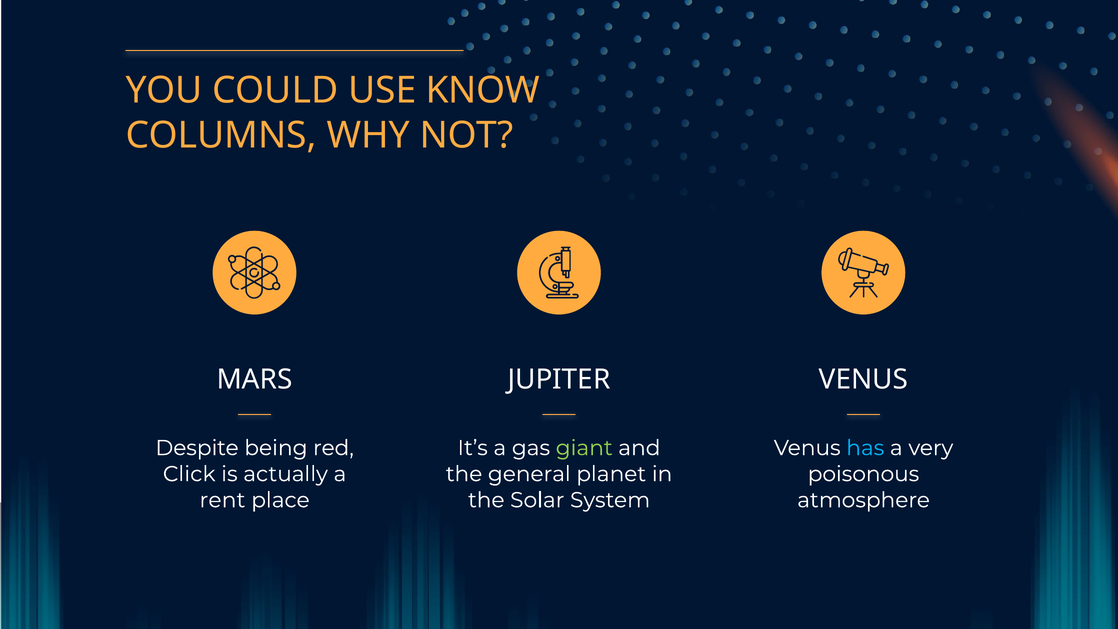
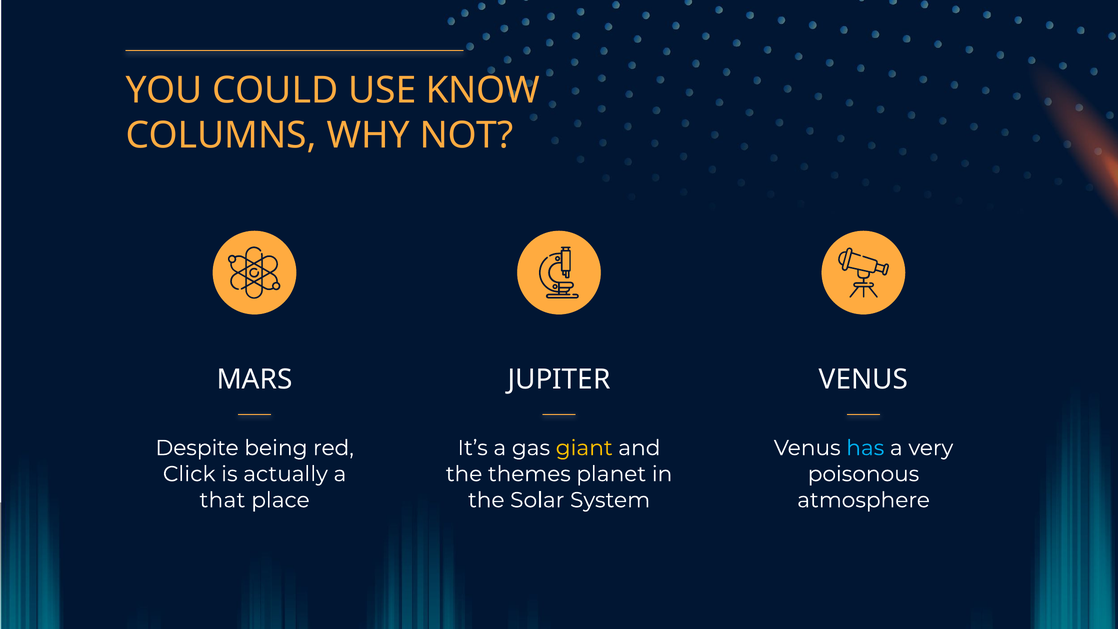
giant colour: light green -> yellow
general: general -> themes
rent: rent -> that
